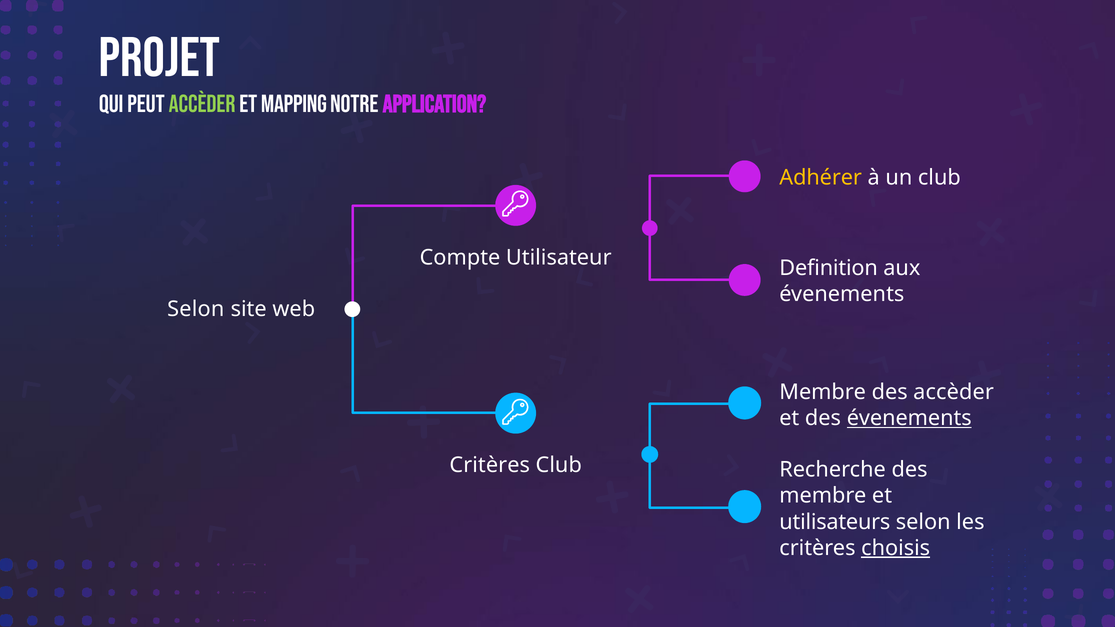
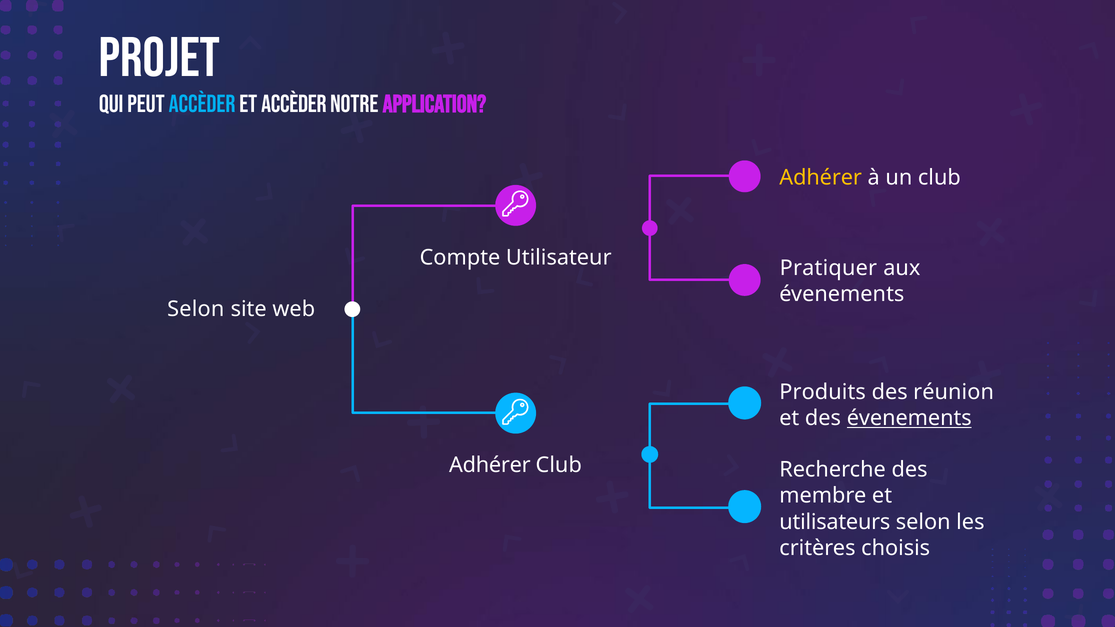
accèder at (202, 104) colour: light green -> light blue
et mapping: mapping -> accèder
Definition: Definition -> Pratiquer
Membre at (823, 392): Membre -> Produits
des accèder: accèder -> réunion
Critères at (490, 465): Critères -> Adhérer
choisis underline: present -> none
